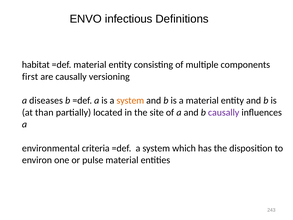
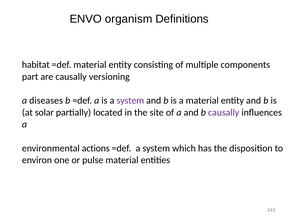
infectious: infectious -> organism
first: first -> part
system at (130, 100) colour: orange -> purple
than: than -> solar
criteria: criteria -> actions
